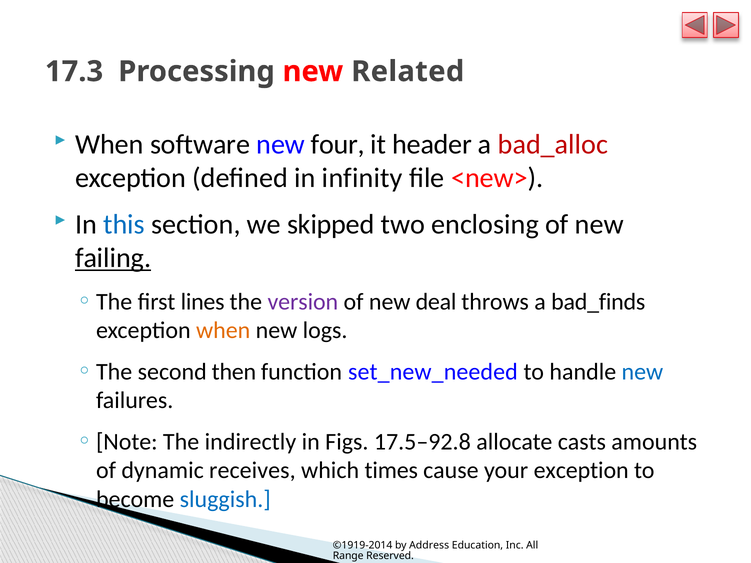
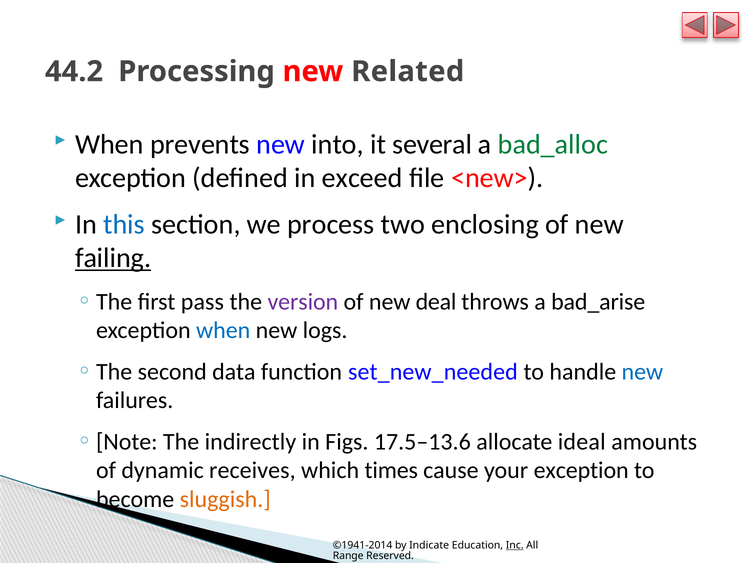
17.3: 17.3 -> 44.2
software: software -> prevents
four: four -> into
header: header -> several
bad_alloc colour: red -> green
infinity: infinity -> exceed
skipped: skipped -> process
lines: lines -> pass
bad_finds: bad_finds -> bad_arise
when at (223, 331) colour: orange -> blue
then: then -> data
17.5–92.8: 17.5–92.8 -> 17.5–13.6
casts: casts -> ideal
sluggish colour: blue -> orange
©1919-2014: ©1919-2014 -> ©1941-2014
Address: Address -> Indicate
Inc underline: none -> present
